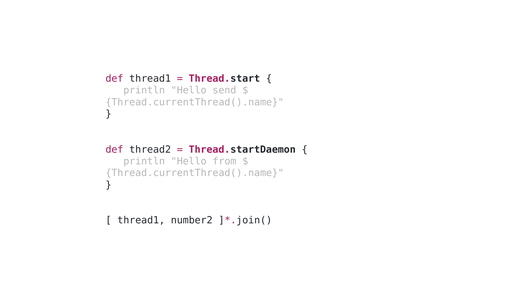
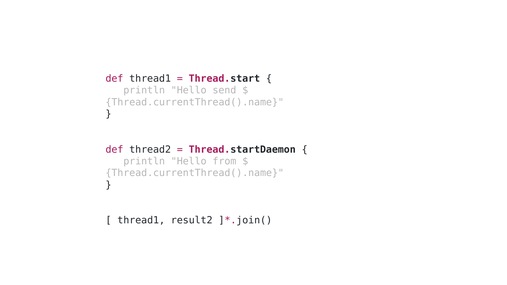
number2: number2 -> result2
